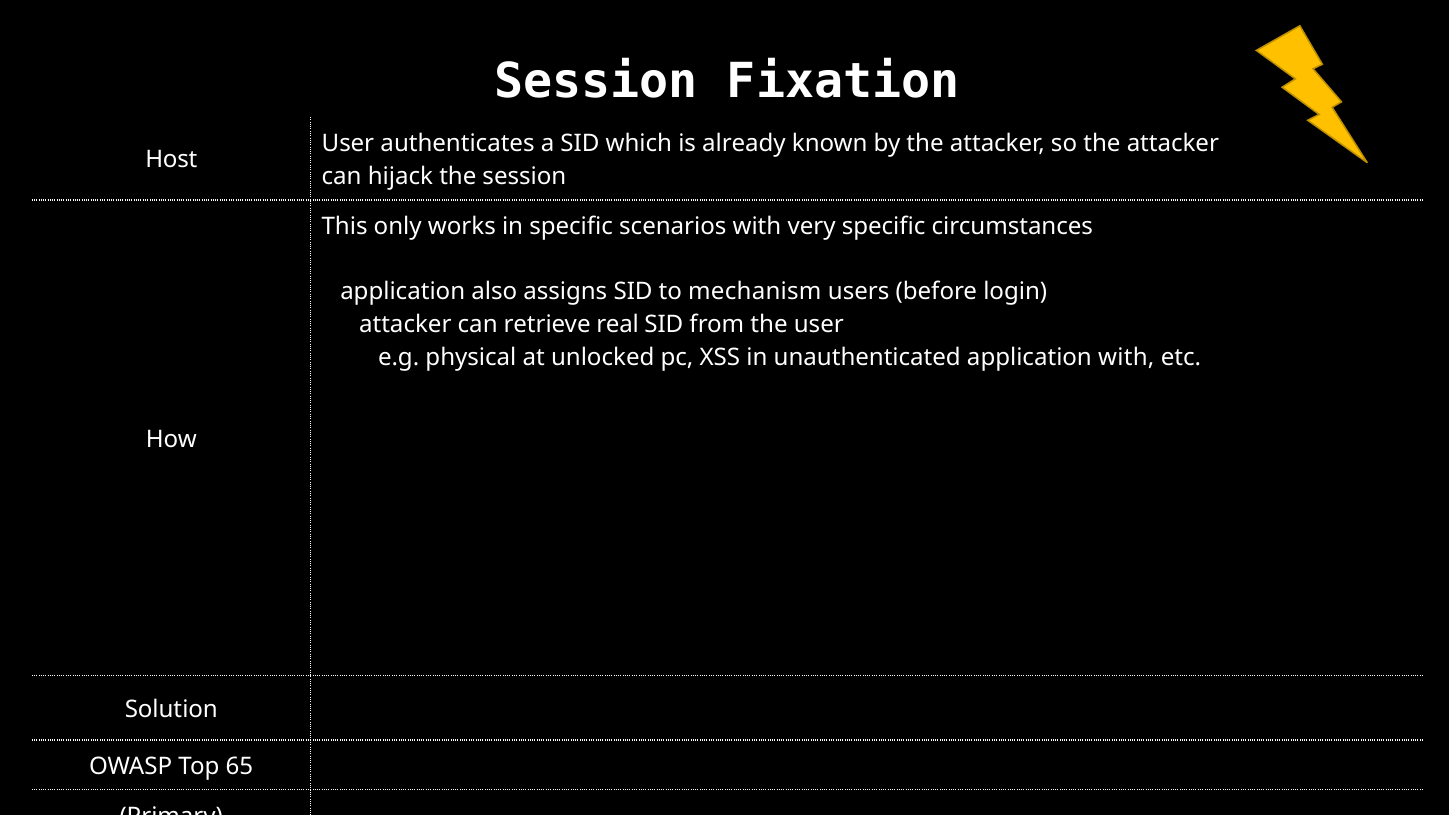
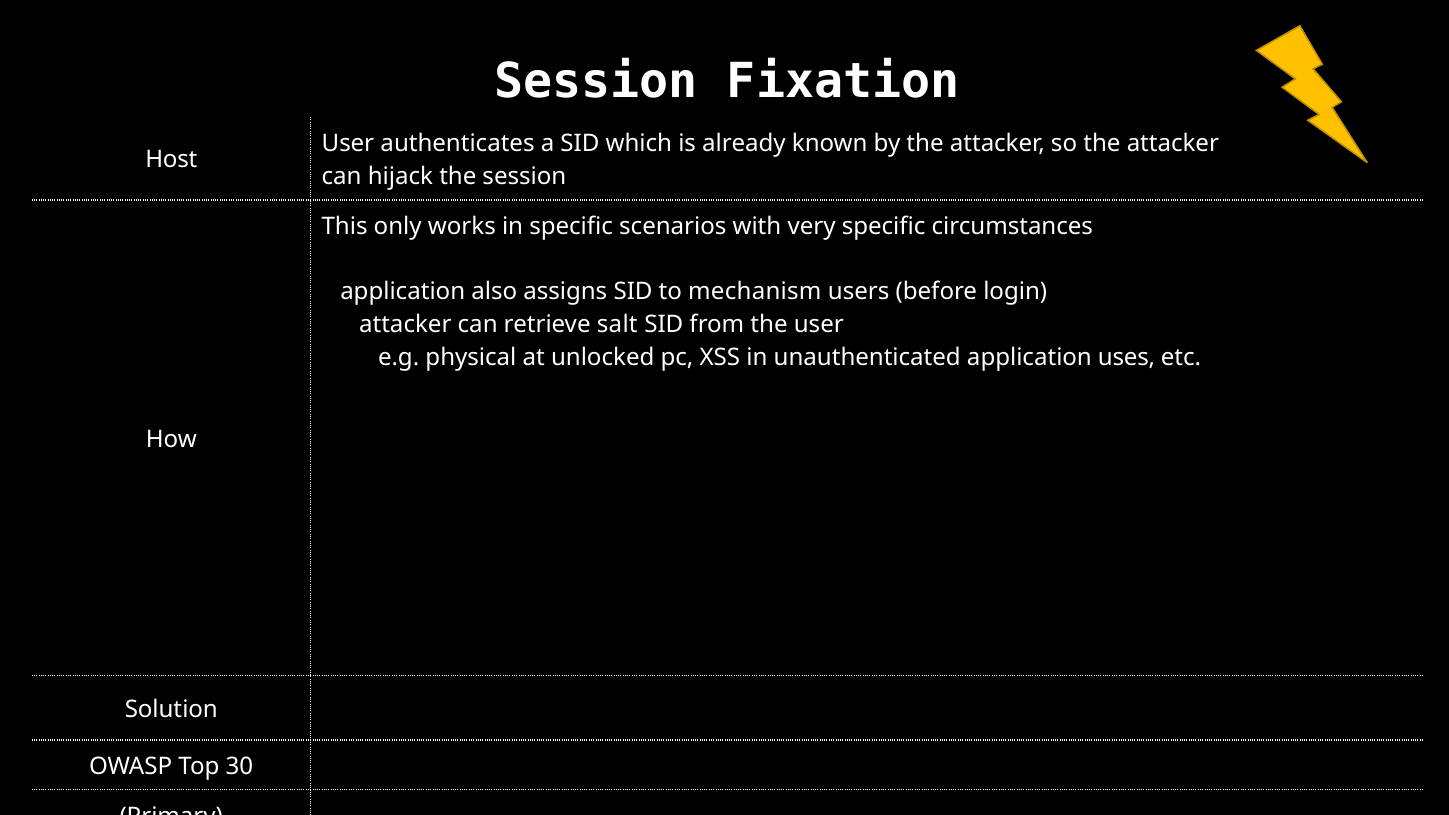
real: real -> salt
application with: with -> uses
65: 65 -> 30
